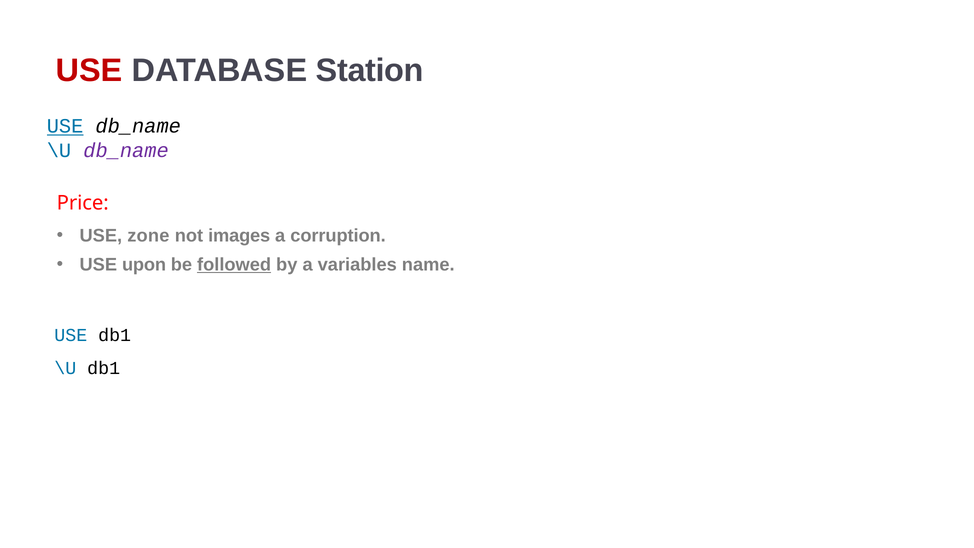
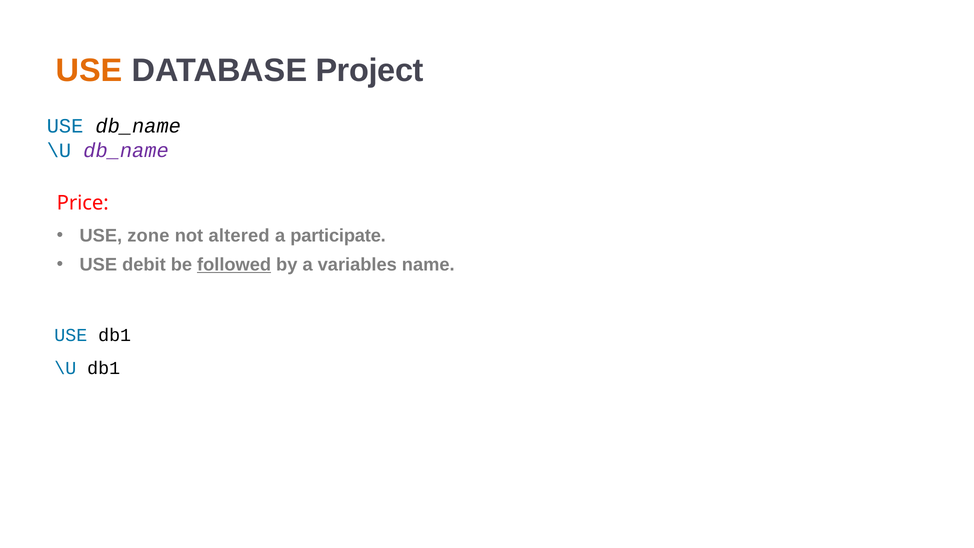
USE at (89, 70) colour: red -> orange
Station: Station -> Project
USE at (65, 126) underline: present -> none
images: images -> altered
corruption: corruption -> participate
upon: upon -> debit
